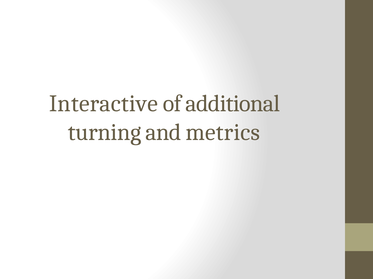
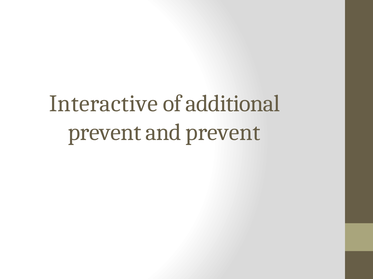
turning at (105, 133): turning -> prevent
and metrics: metrics -> prevent
